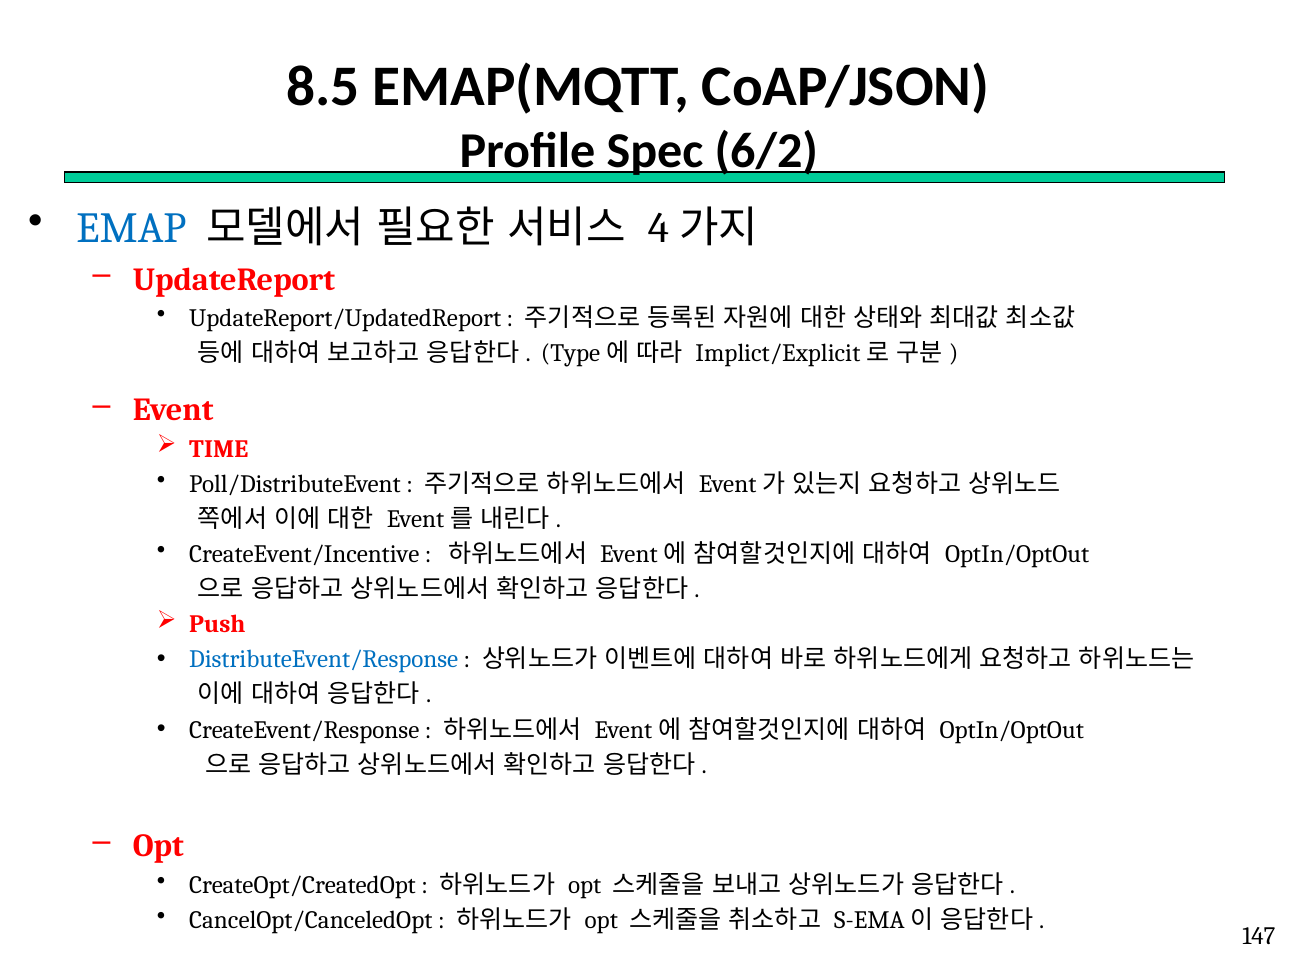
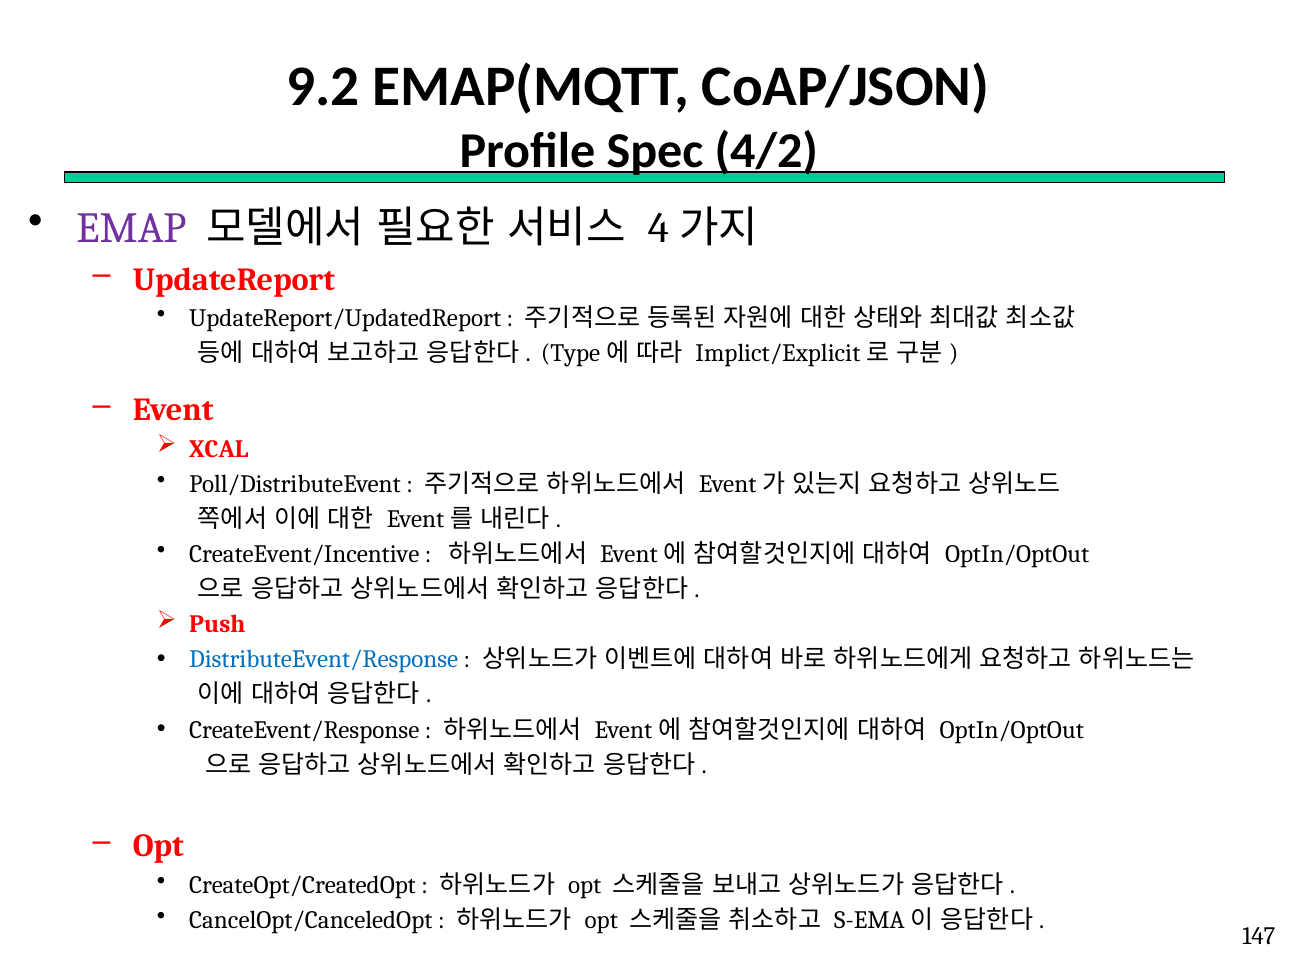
8.5: 8.5 -> 9.2
6/2: 6/2 -> 4/2
EMAP colour: blue -> purple
TIME: TIME -> XCAL
